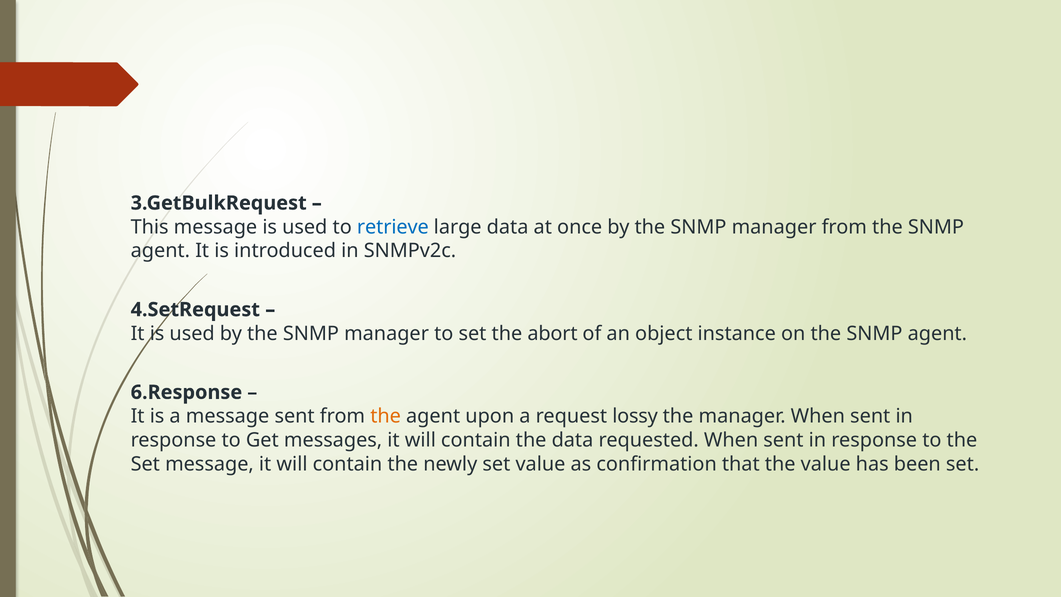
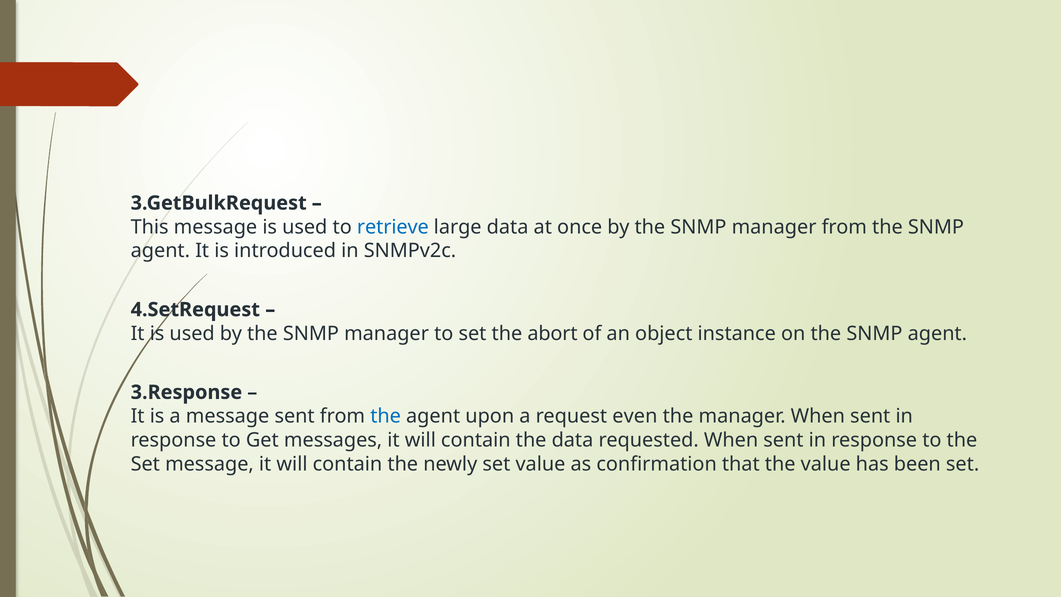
6.Response: 6.Response -> 3.Response
the at (386, 416) colour: orange -> blue
lossy: lossy -> even
